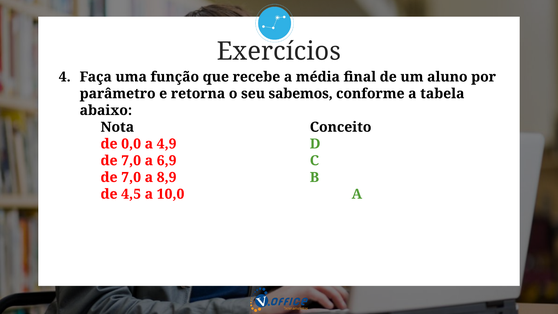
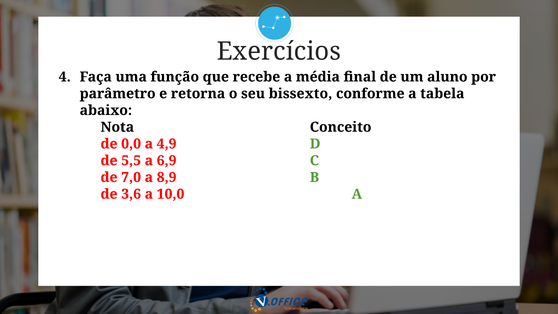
sabemos: sabemos -> bissexto
7,0 at (131, 161): 7,0 -> 5,5
4,5: 4,5 -> 3,6
